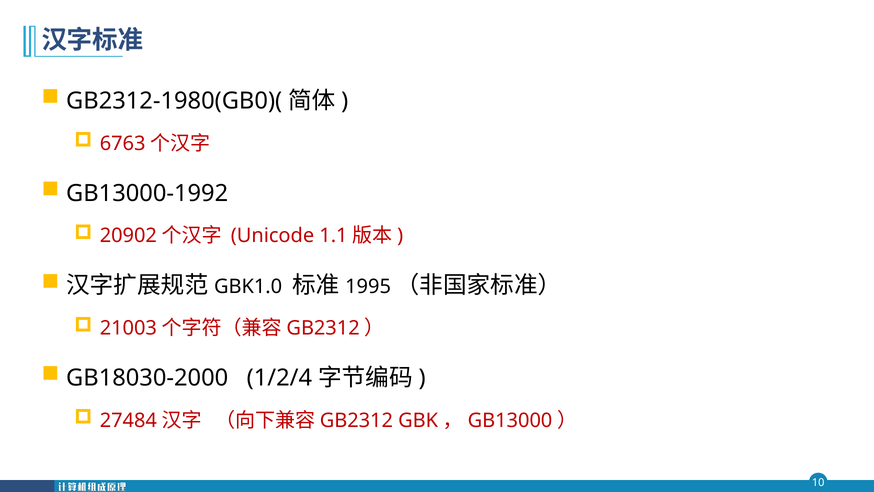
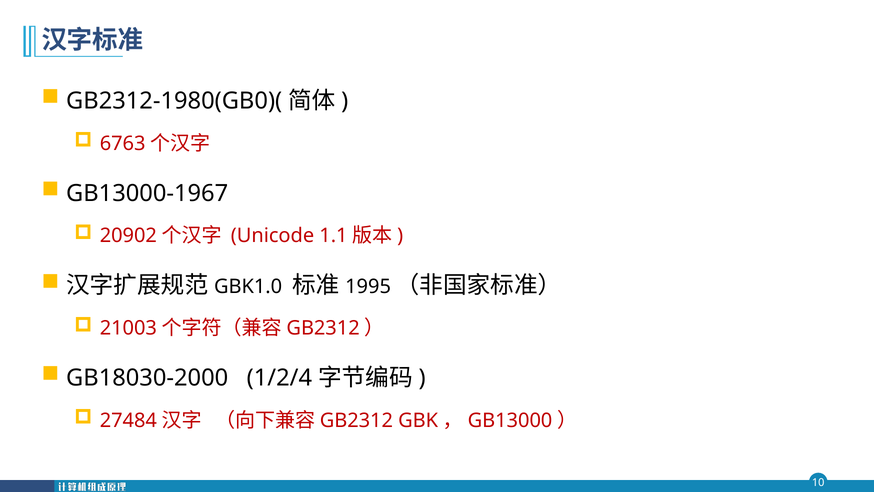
GB13000-1992: GB13000-1992 -> GB13000-1967
